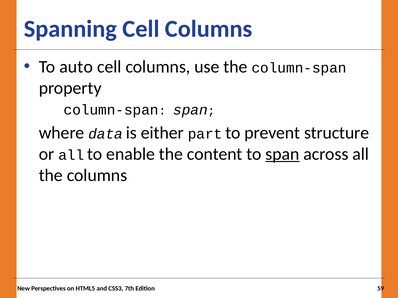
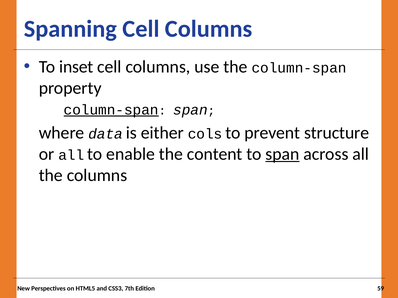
auto: auto -> inset
column-span at (111, 110) underline: none -> present
part: part -> cols
